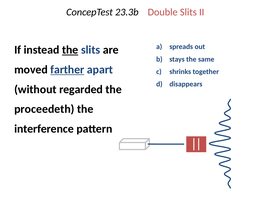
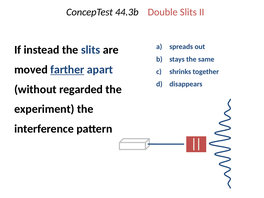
23.3b: 23.3b -> 44.3b
the at (70, 50) underline: present -> none
proceedeth: proceedeth -> experiment
